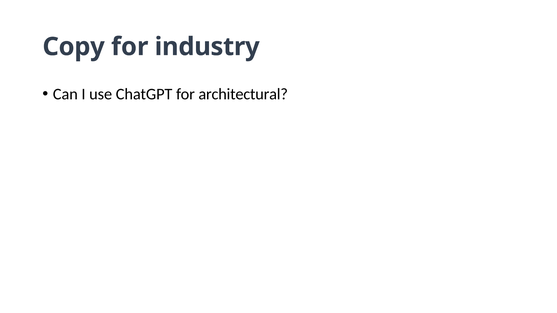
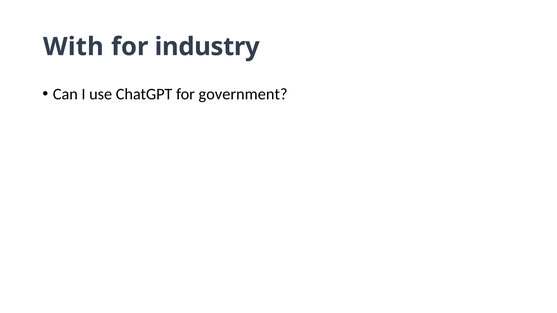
Copy: Copy -> With
architectural: architectural -> government
